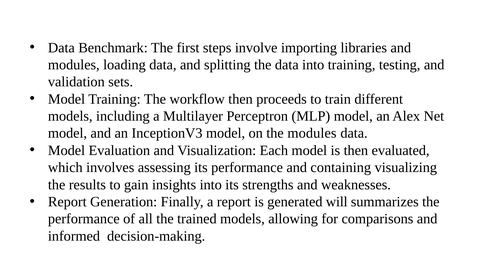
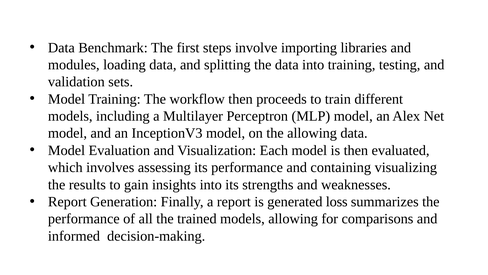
the modules: modules -> allowing
will: will -> loss
